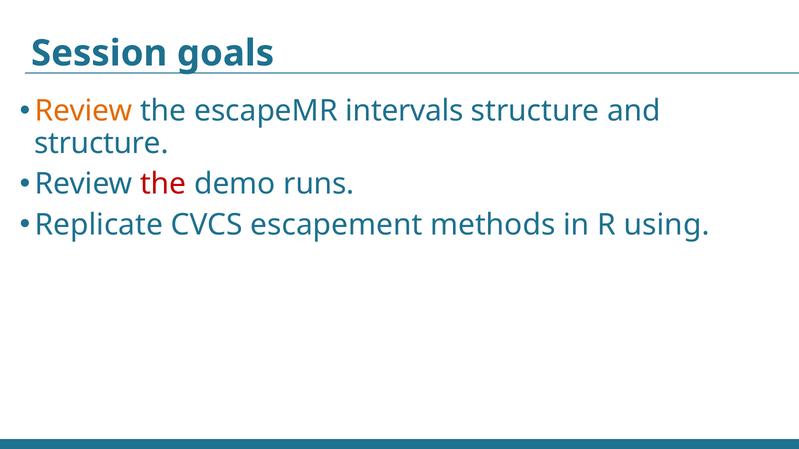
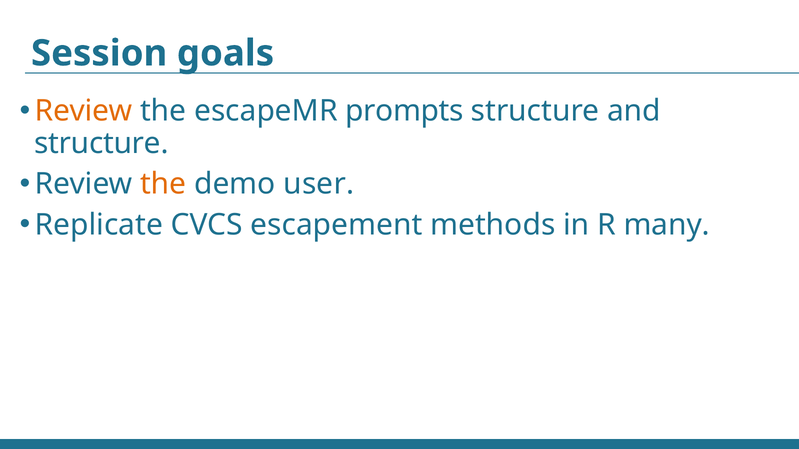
intervals: intervals -> prompts
the at (163, 184) colour: red -> orange
runs: runs -> user
using: using -> many
